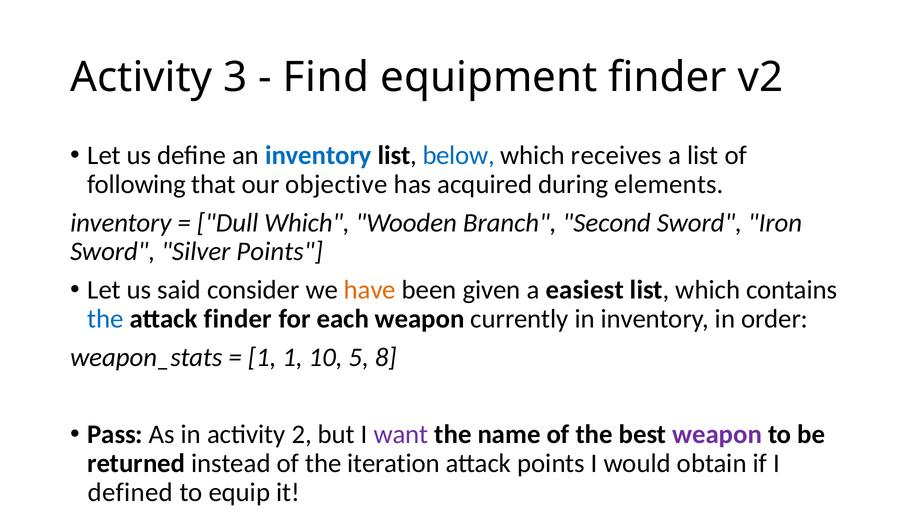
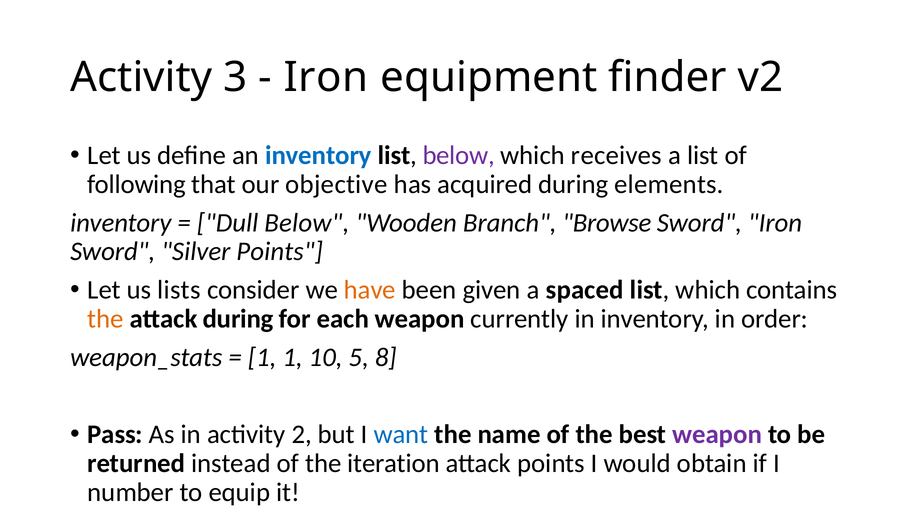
Find at (326, 77): Find -> Iron
below at (459, 155) colour: blue -> purple
Dull Which: Which -> Below
Second: Second -> Browse
said: said -> lists
easiest: easiest -> spaced
the at (106, 319) colour: blue -> orange
attack finder: finder -> during
want colour: purple -> blue
defined: defined -> number
